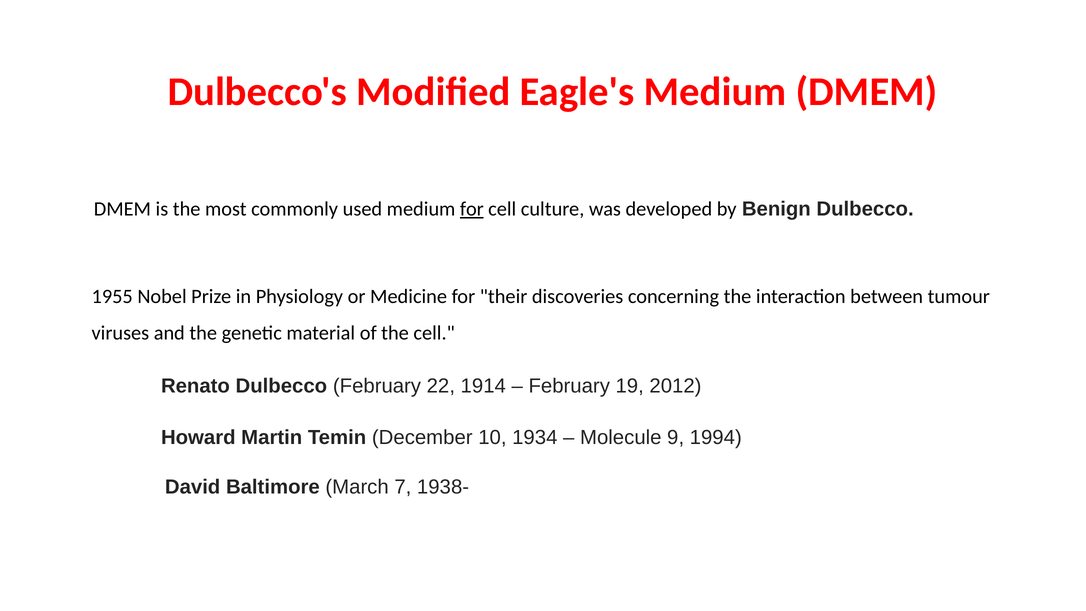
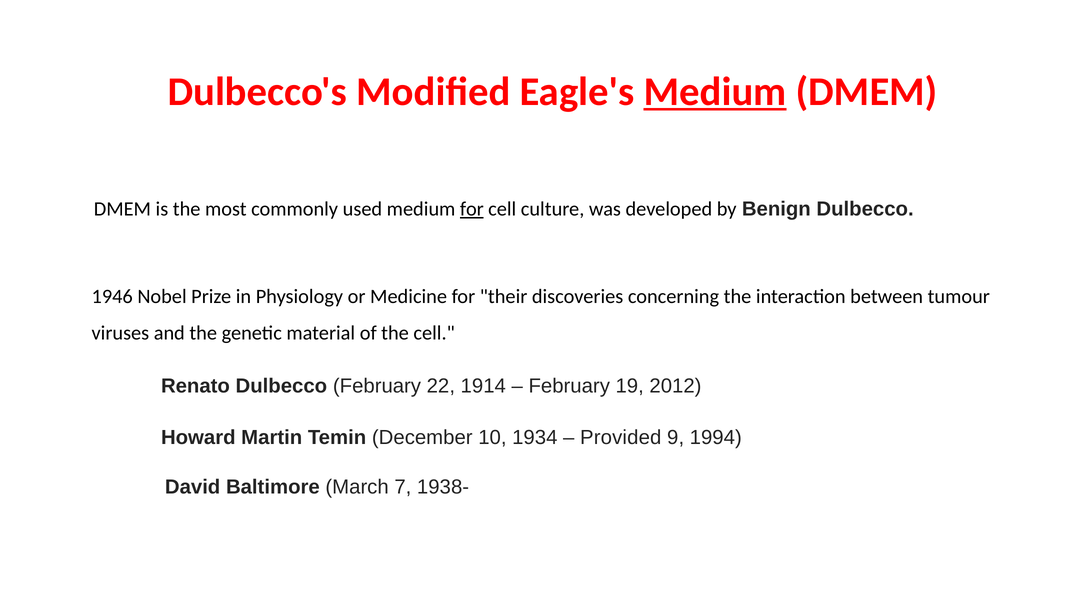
Medium at (715, 92) underline: none -> present
1955: 1955 -> 1946
Molecule: Molecule -> Provided
